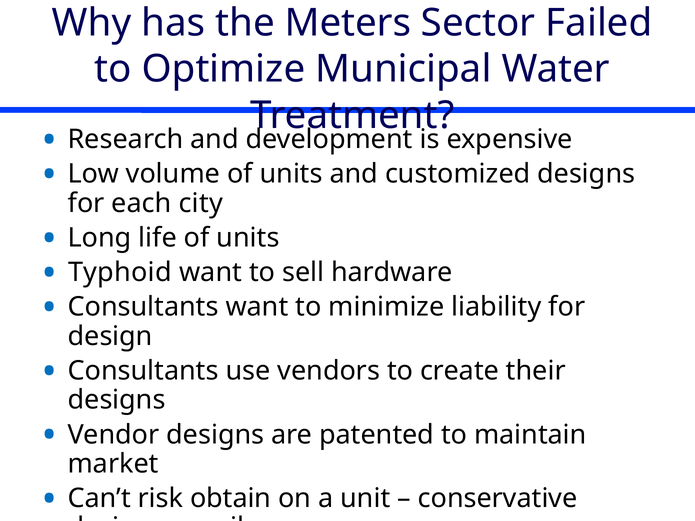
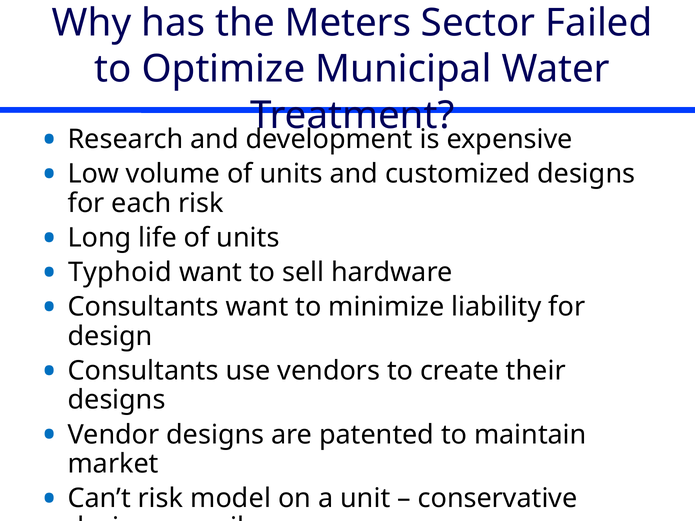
each city: city -> risk
obtain: obtain -> model
